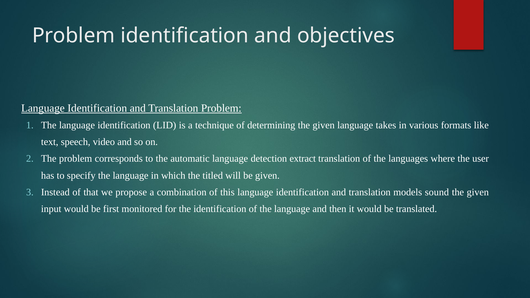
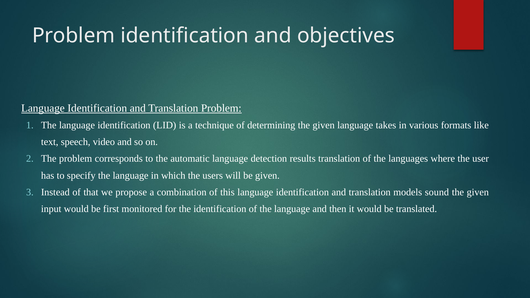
extract: extract -> results
titled: titled -> users
